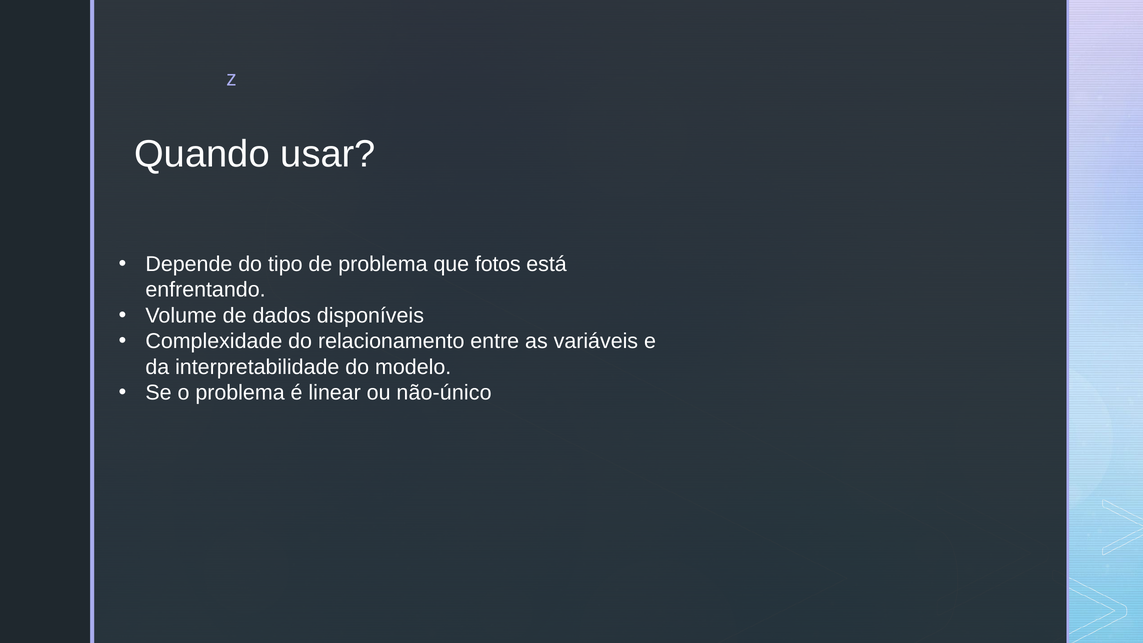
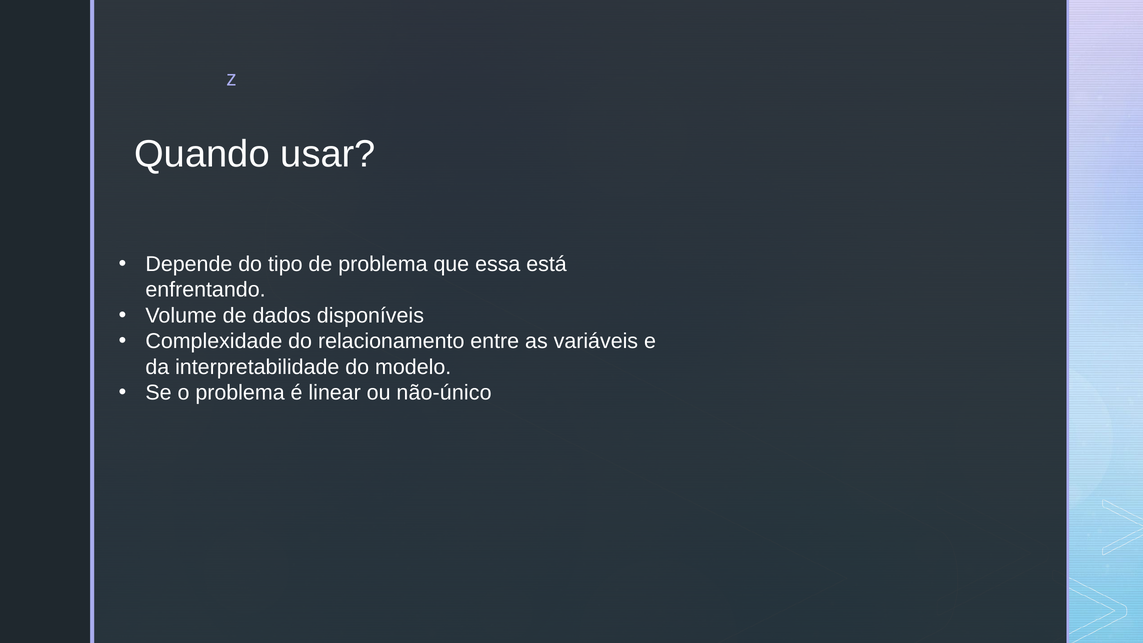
fotos: fotos -> essa
